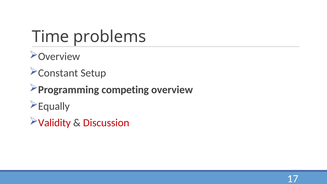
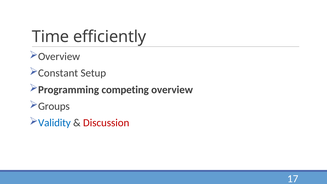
problems: problems -> efficiently
Equally: Equally -> Groups
Validity colour: red -> blue
